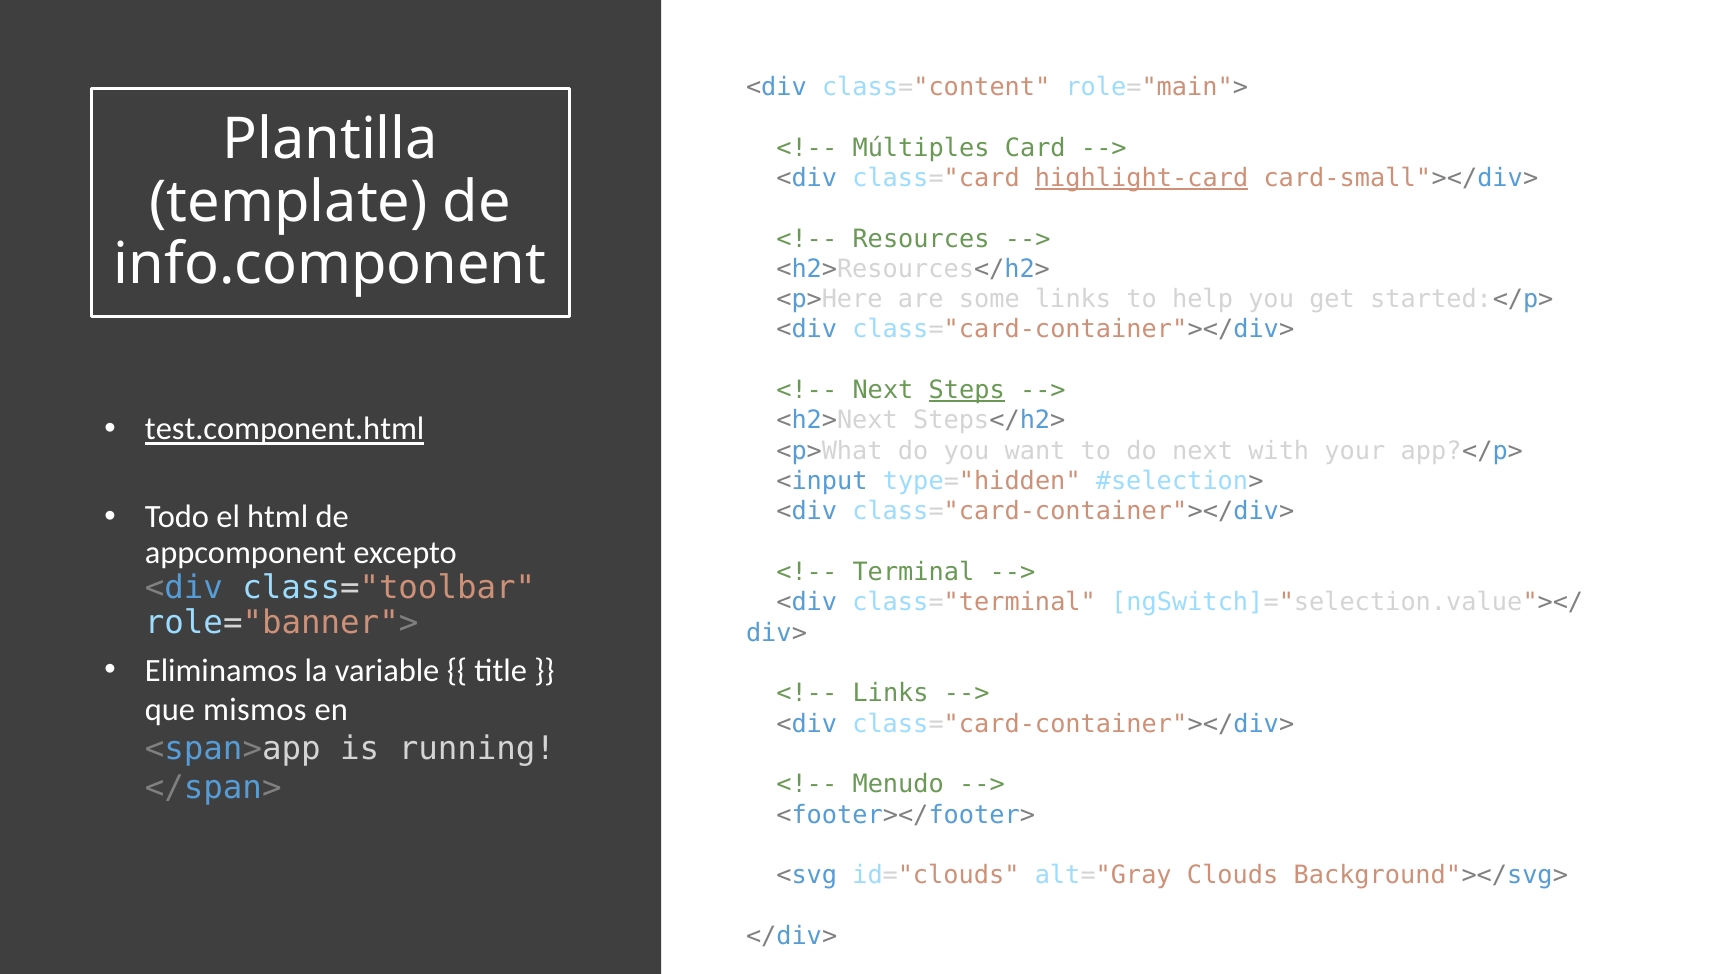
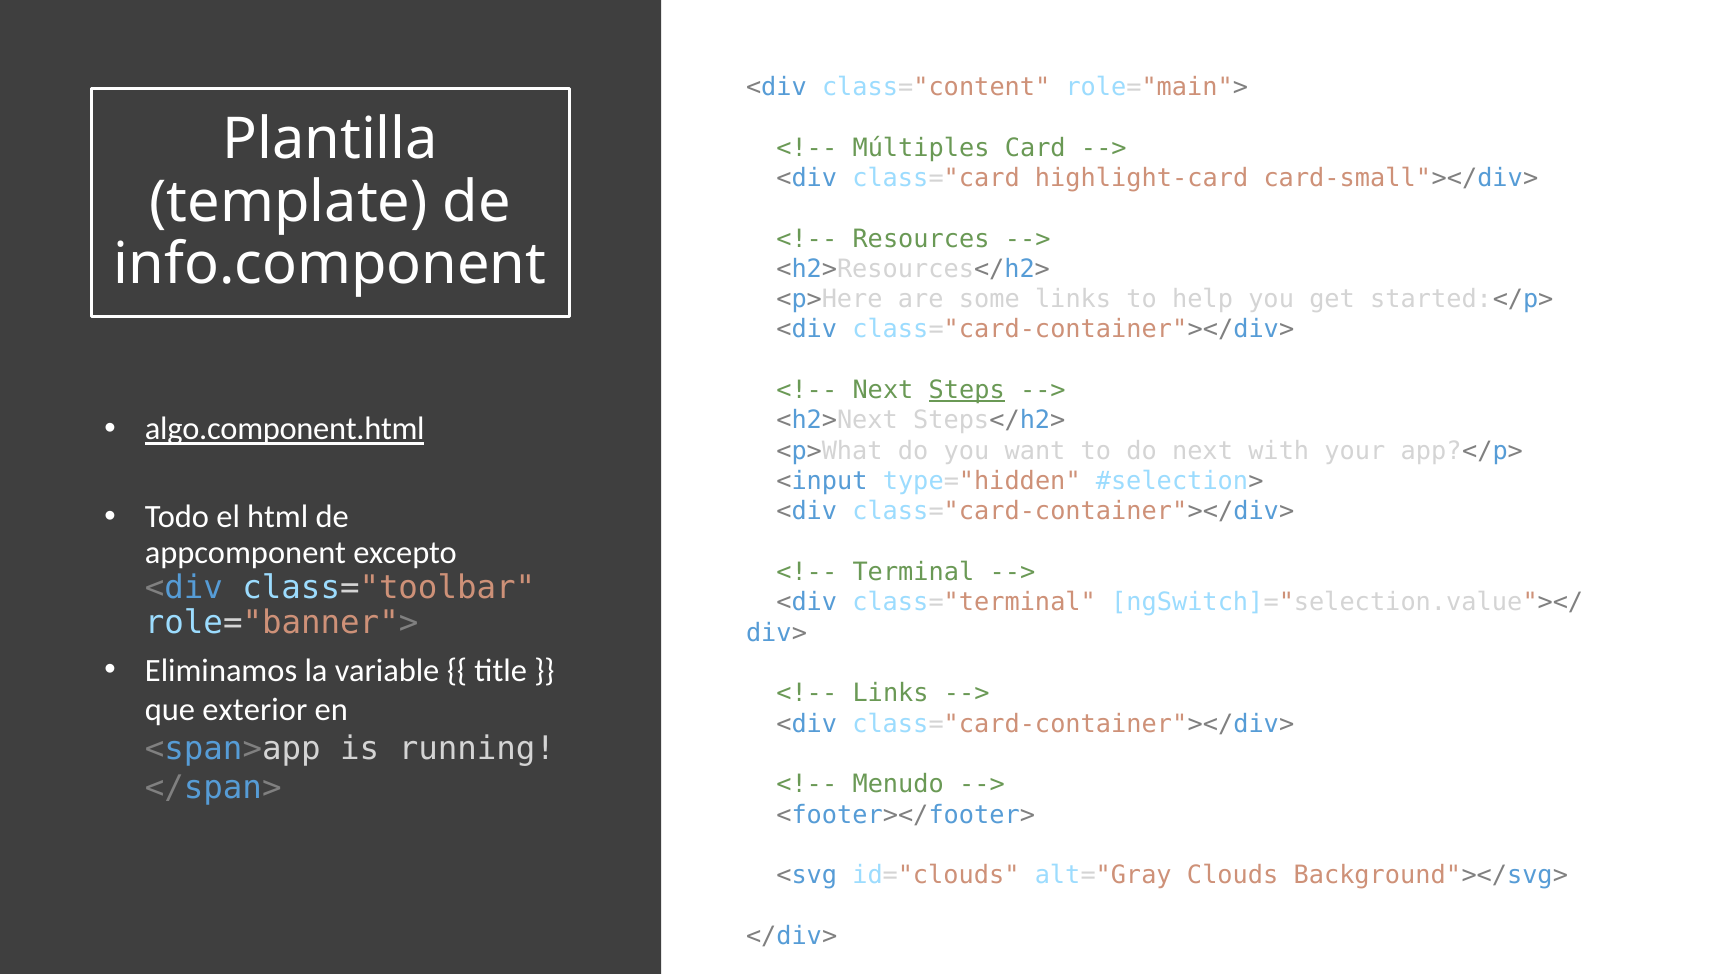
highlight-card underline: present -> none
test.component.html: test.component.html -> algo.component.html
mismos: mismos -> exterior
